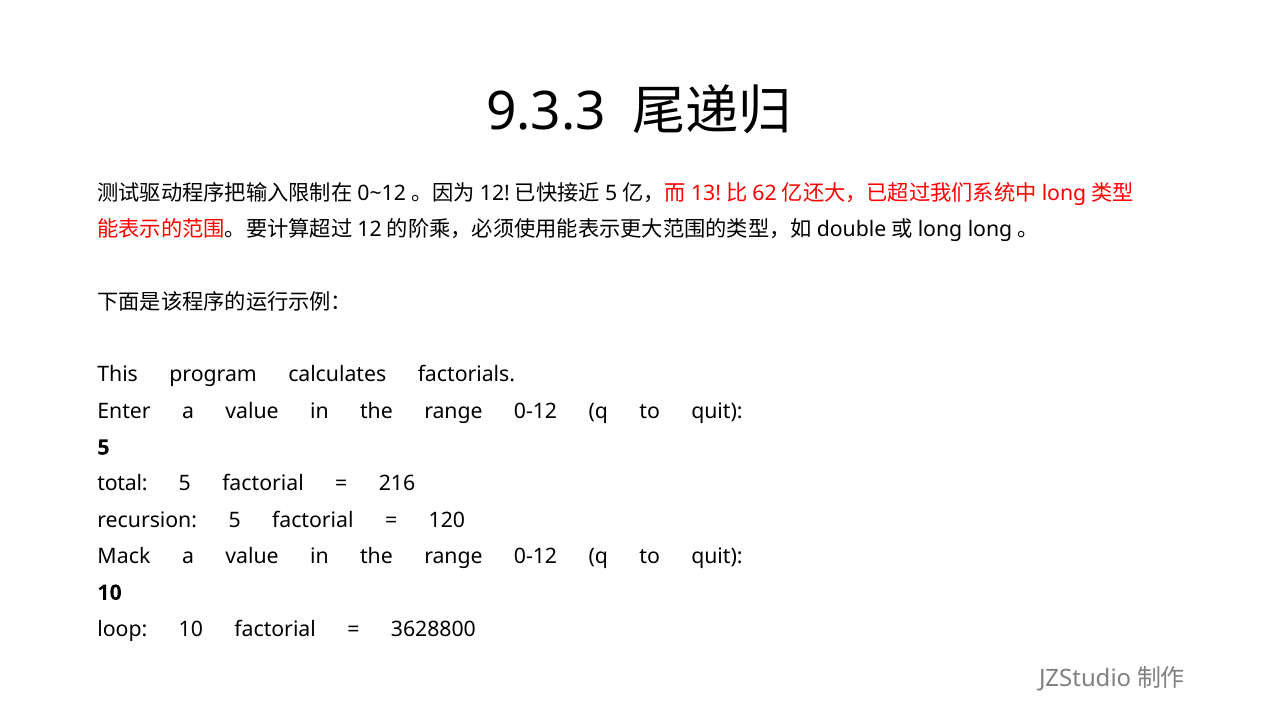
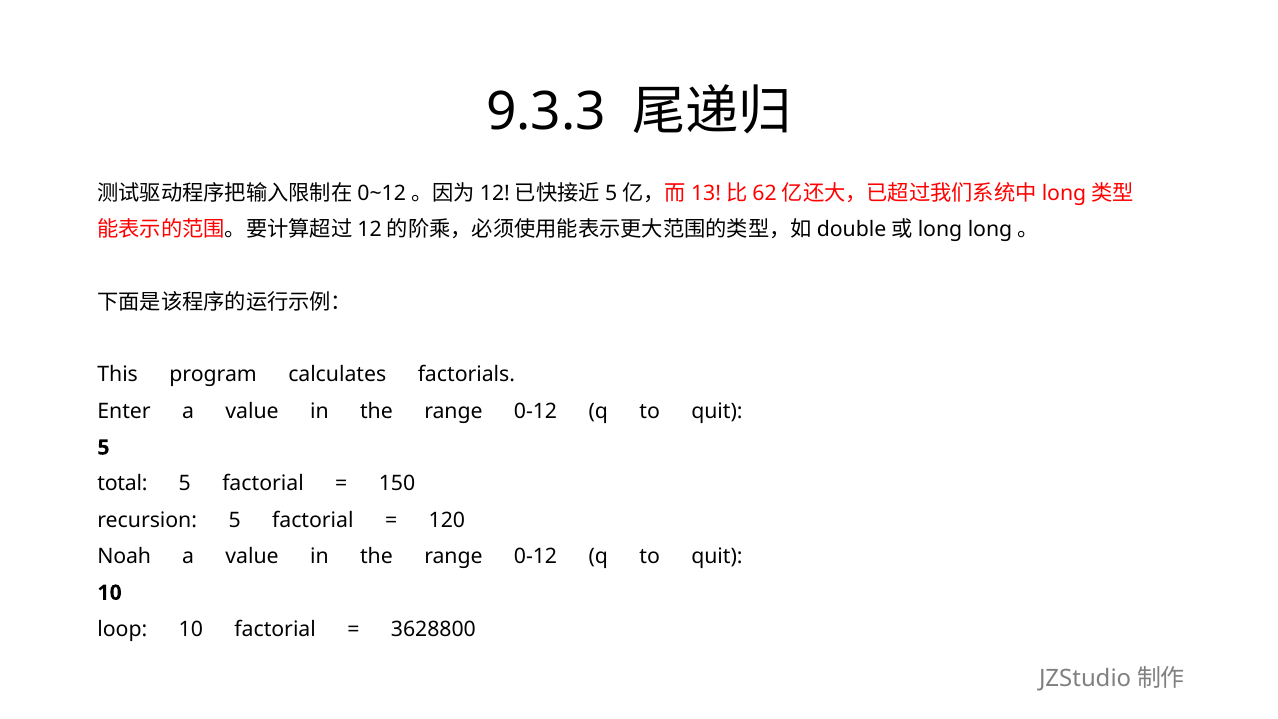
216: 216 -> 150
Mack: Mack -> Noah
